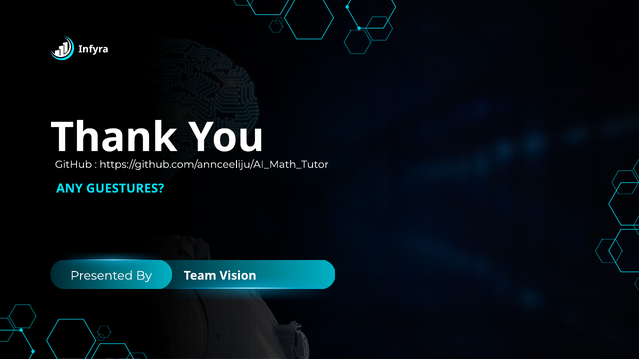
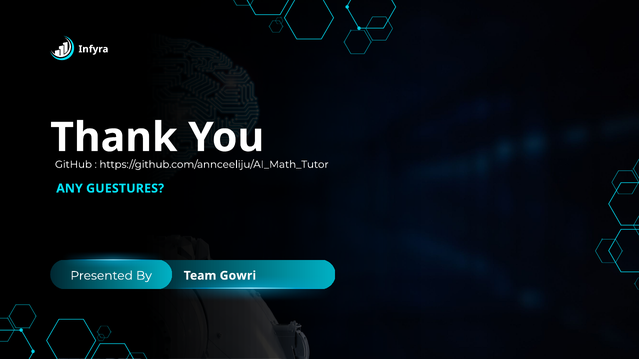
Vision: Vision -> Gowri
